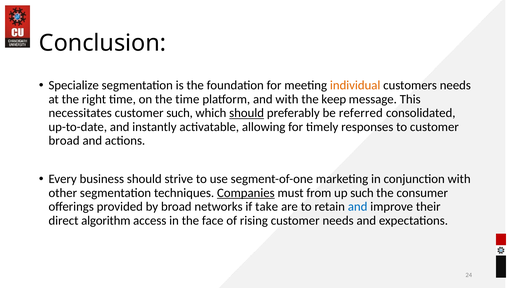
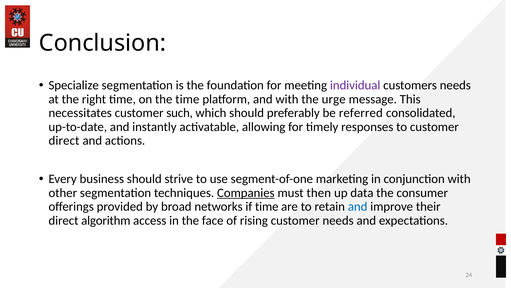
individual colour: orange -> purple
keep: keep -> urge
should at (247, 113) underline: present -> none
broad at (64, 140): broad -> direct
from: from -> then
up such: such -> data
if take: take -> time
